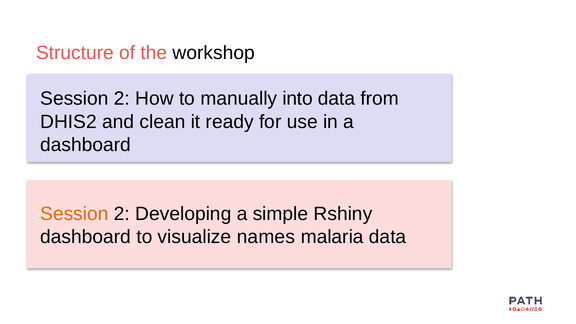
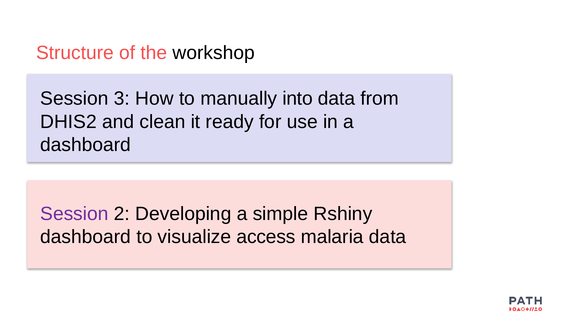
2 at (122, 99): 2 -> 3
Session at (74, 214) colour: orange -> purple
names: names -> access
